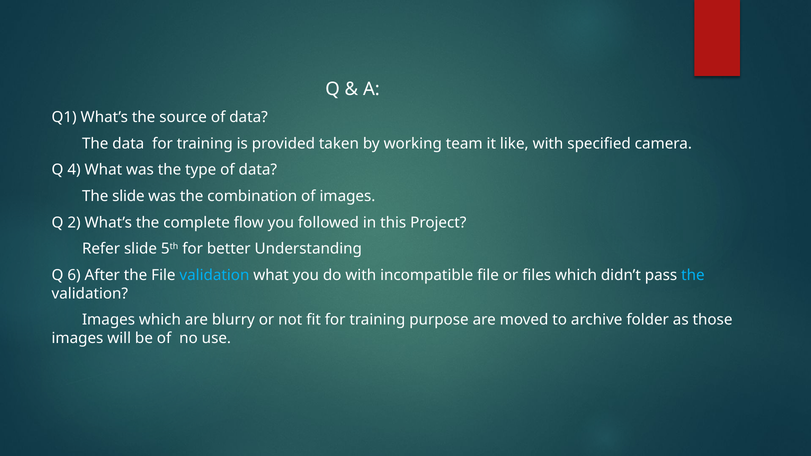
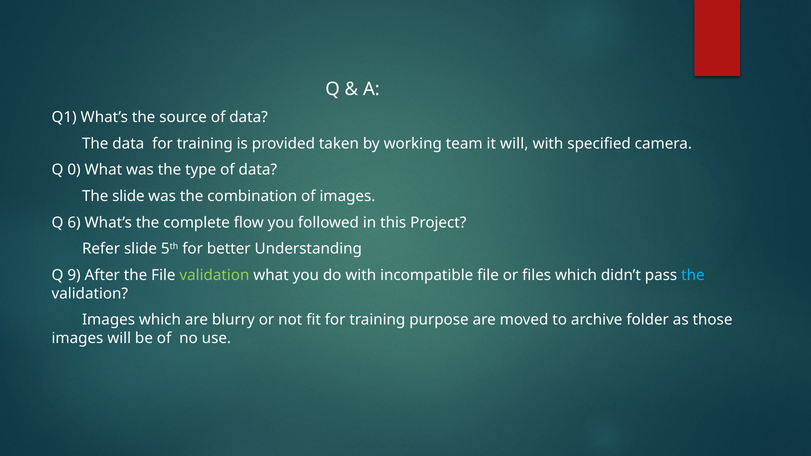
it like: like -> will
4: 4 -> 0
2: 2 -> 6
6: 6 -> 9
validation at (214, 275) colour: light blue -> light green
